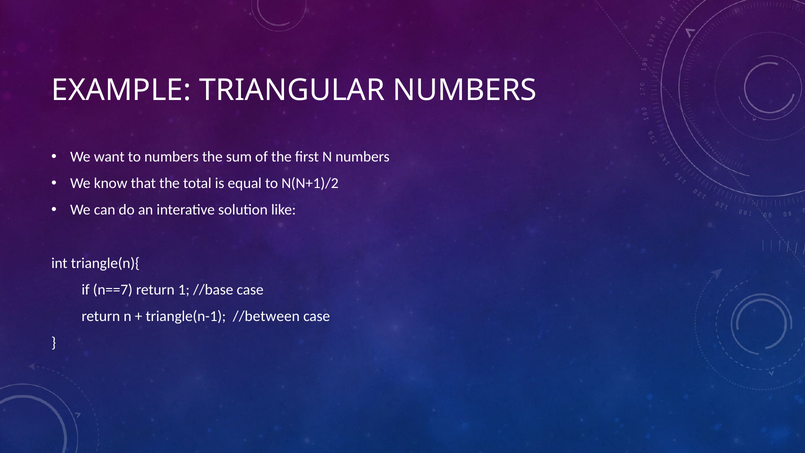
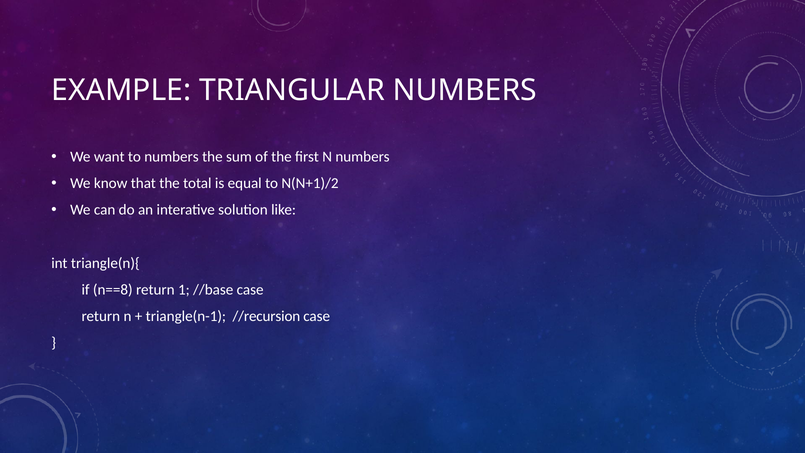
n==7: n==7 -> n==8
//between: //between -> //recursion
